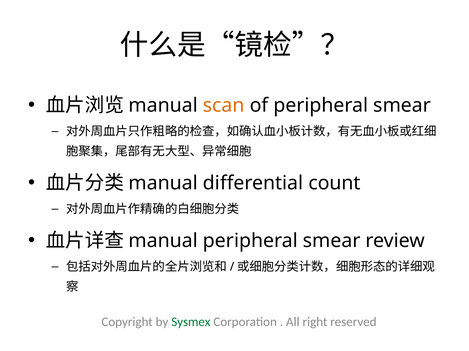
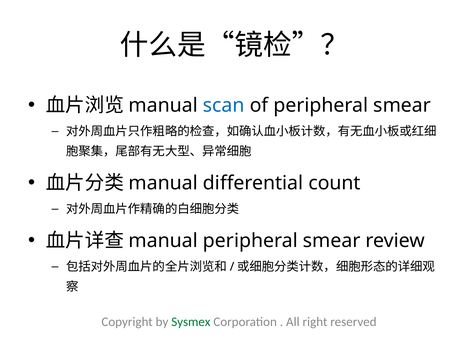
scan colour: orange -> blue
